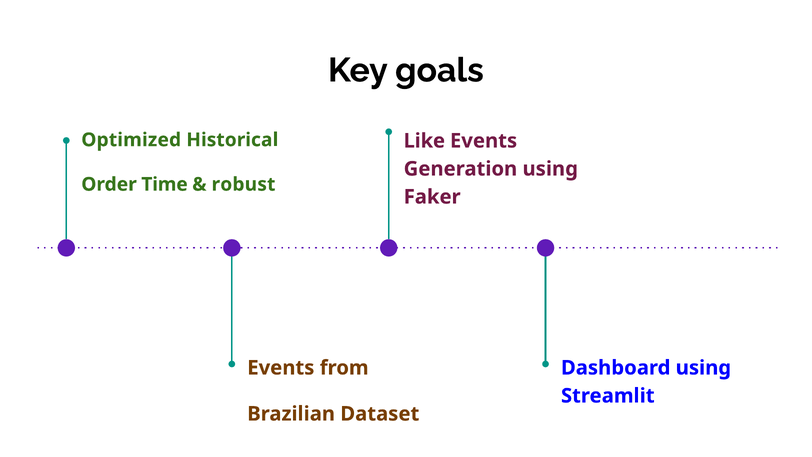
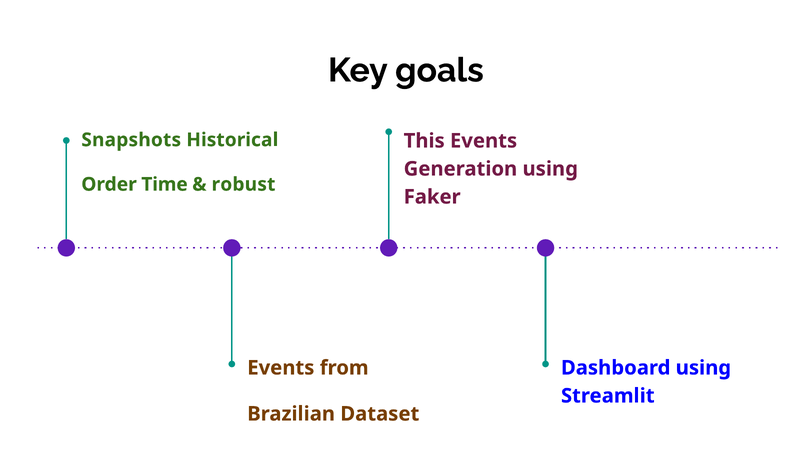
Optimized: Optimized -> Snapshots
Like: Like -> This
